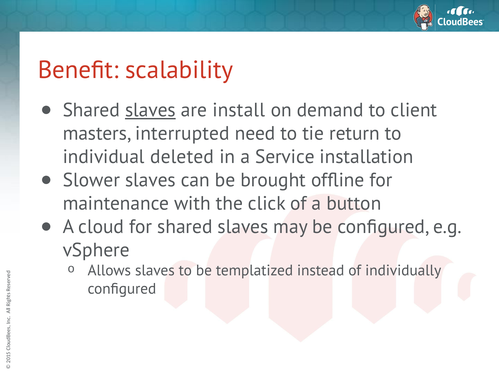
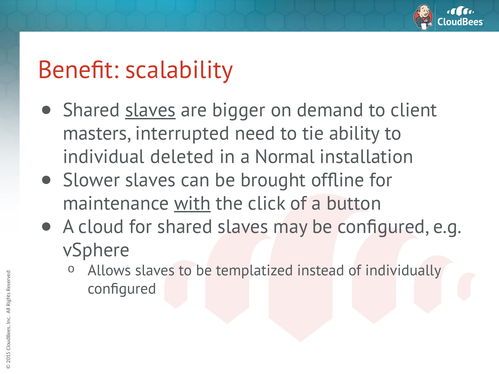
install: install -> bigger
return: return -> ability
Service: Service -> Normal
with underline: none -> present
